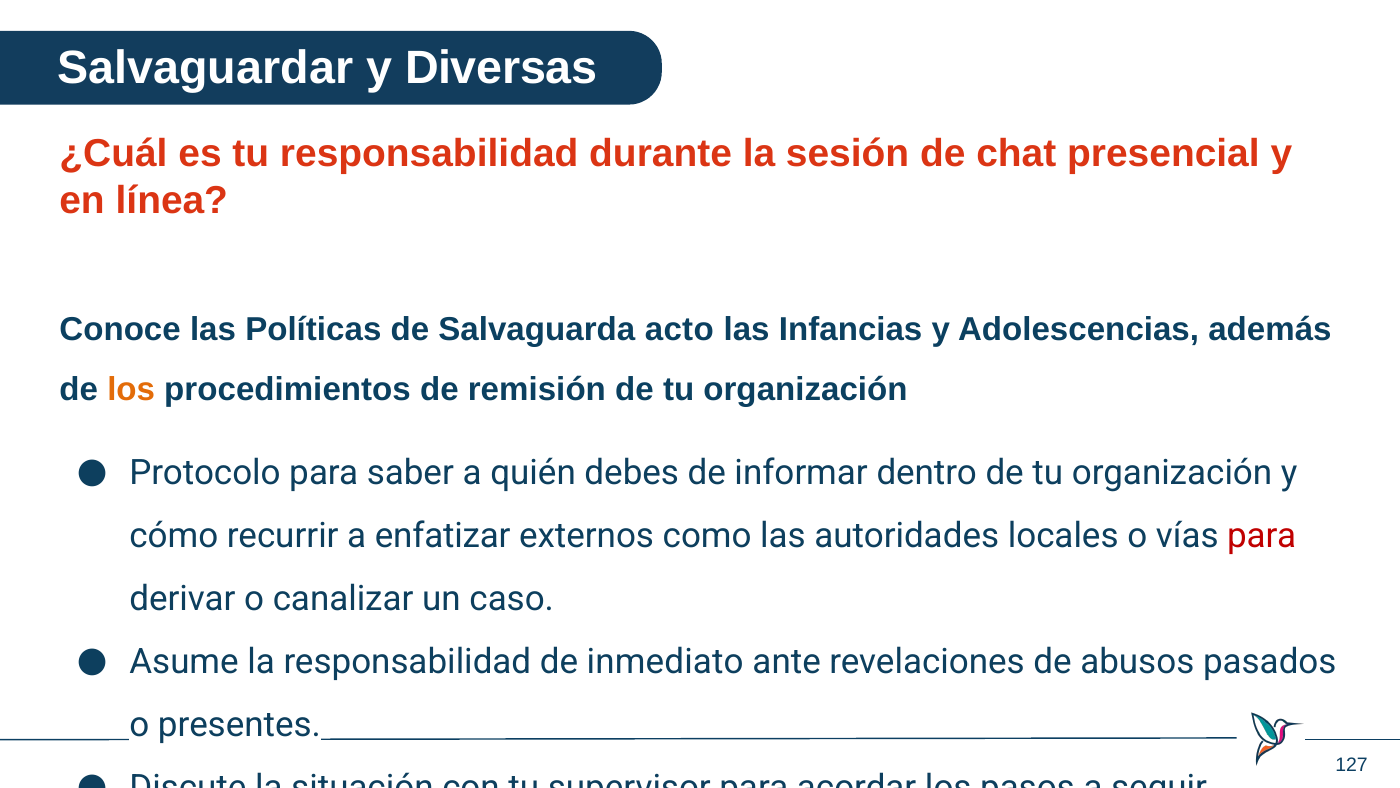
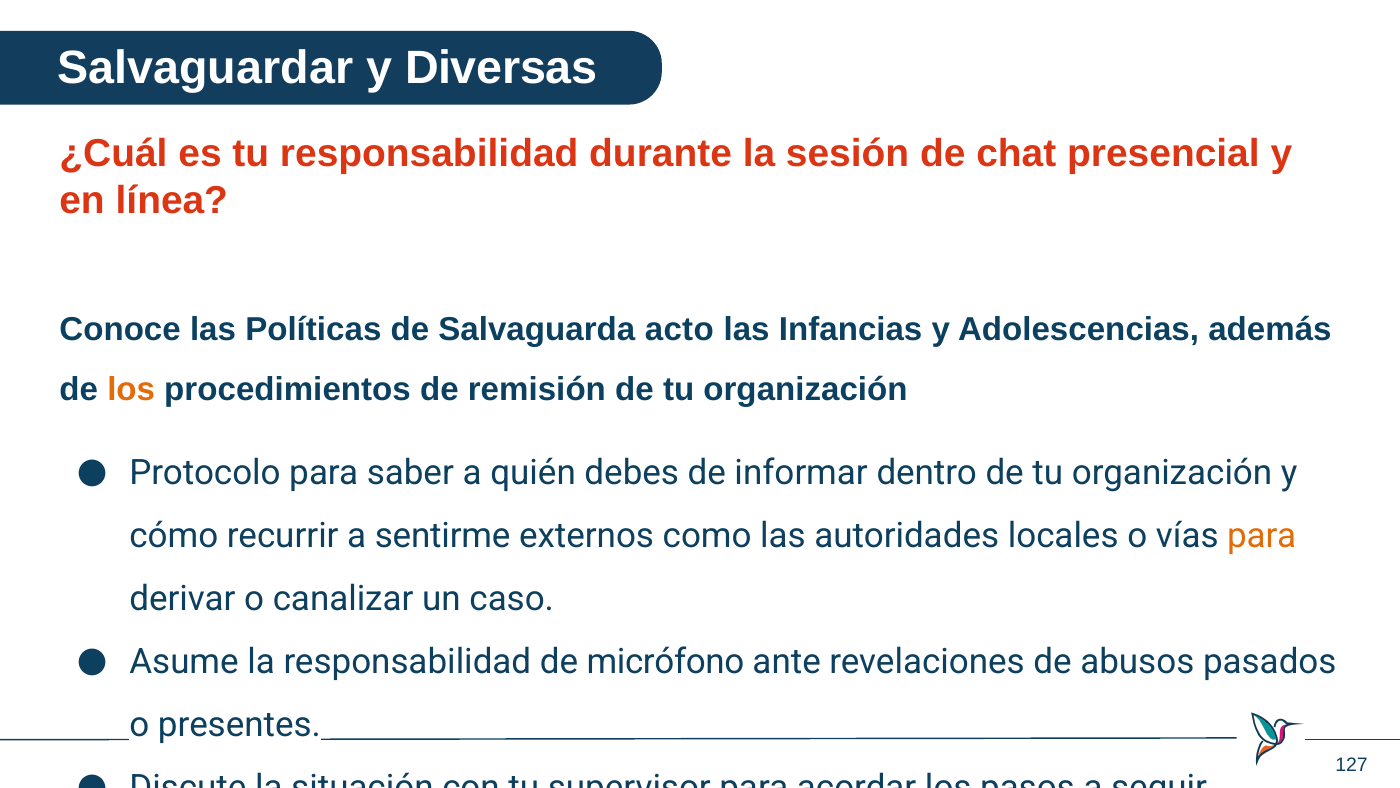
enfatizar: enfatizar -> sentirme
para at (1262, 536) colour: red -> orange
inmediato: inmediato -> micrófono
